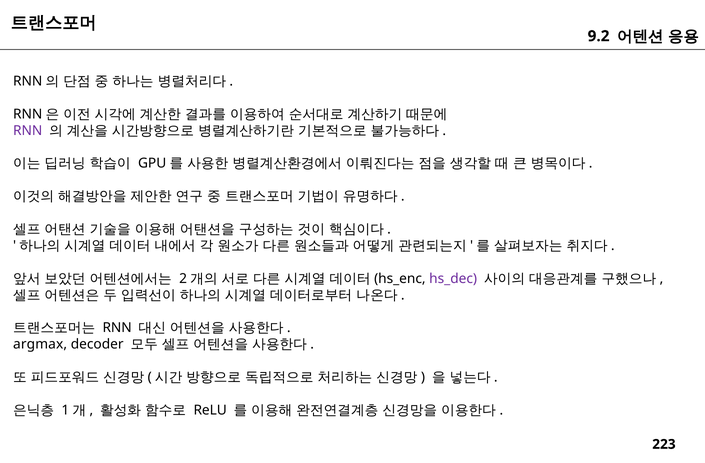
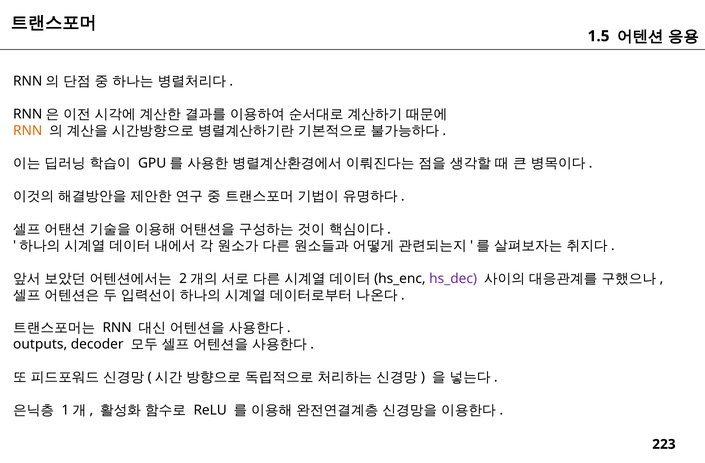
9.2: 9.2 -> 1.5
RNN at (28, 131) colour: purple -> orange
argmax: argmax -> outputs
